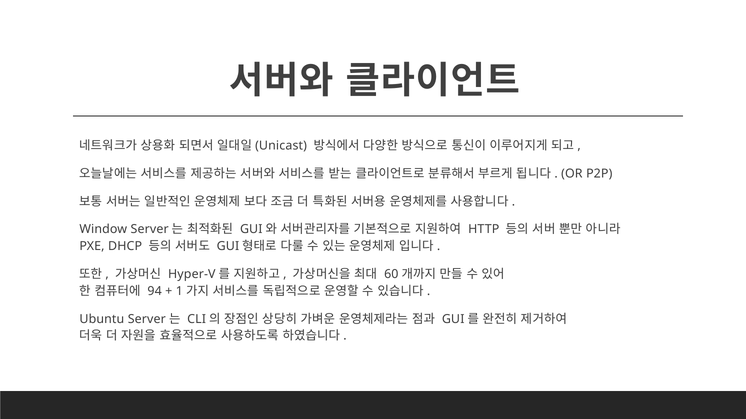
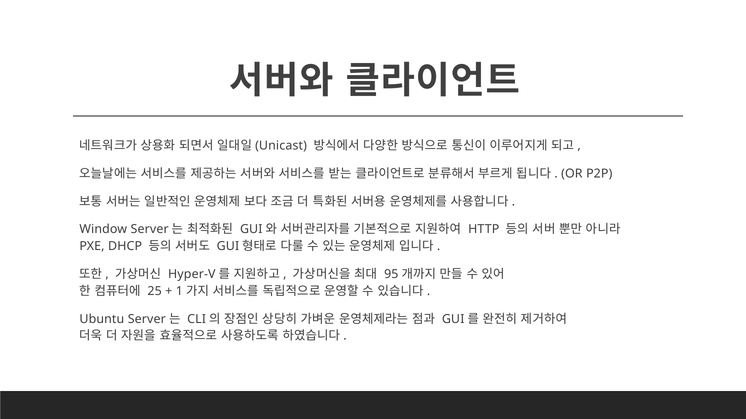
60: 60 -> 95
94: 94 -> 25
